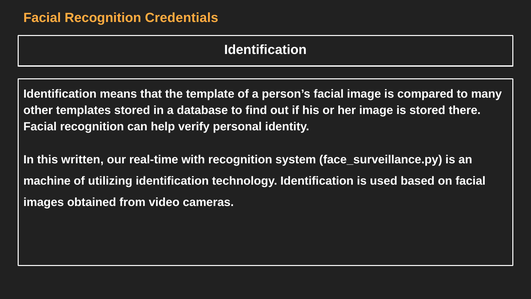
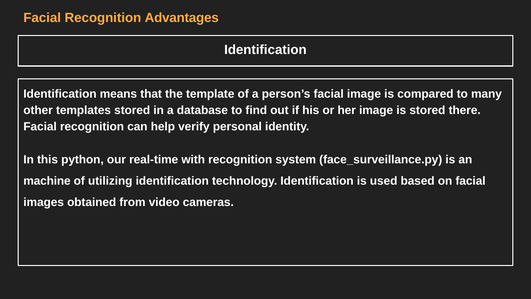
Credentials: Credentials -> Advantages
written: written -> python
